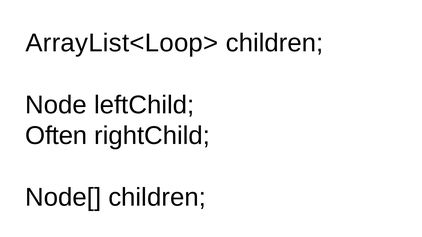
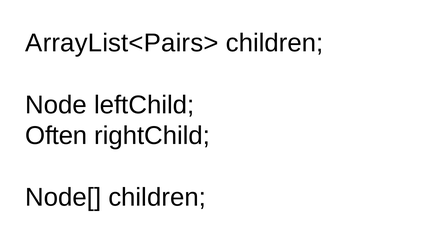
ArrayList<Loop>: ArrayList<Loop> -> ArrayList<Pairs>
